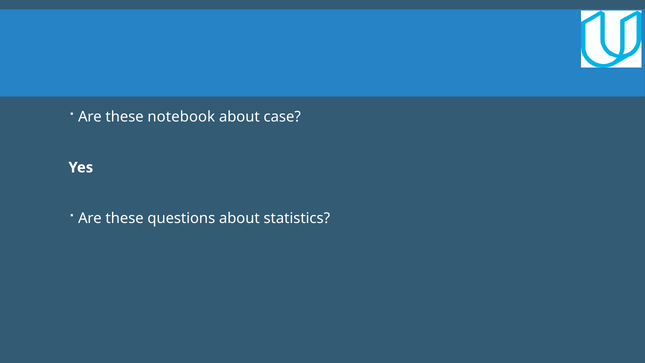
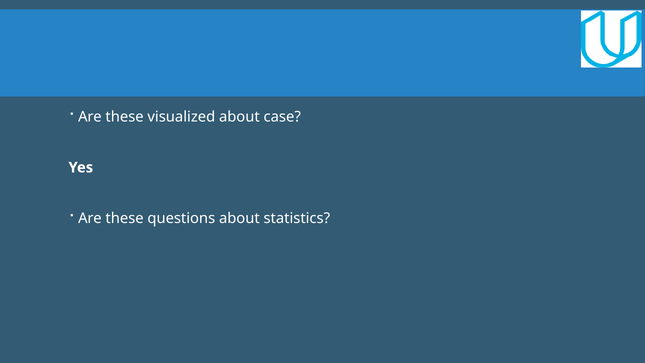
notebook: notebook -> visualized
